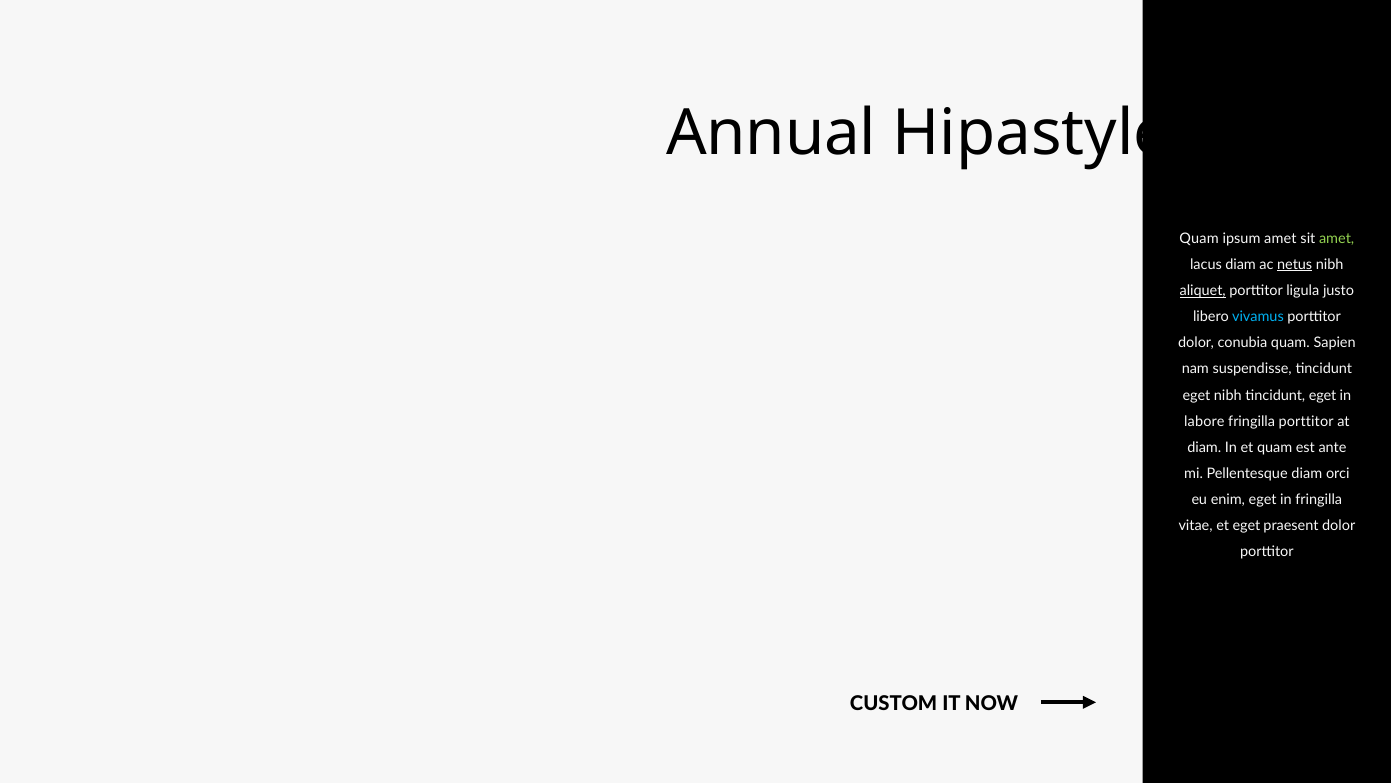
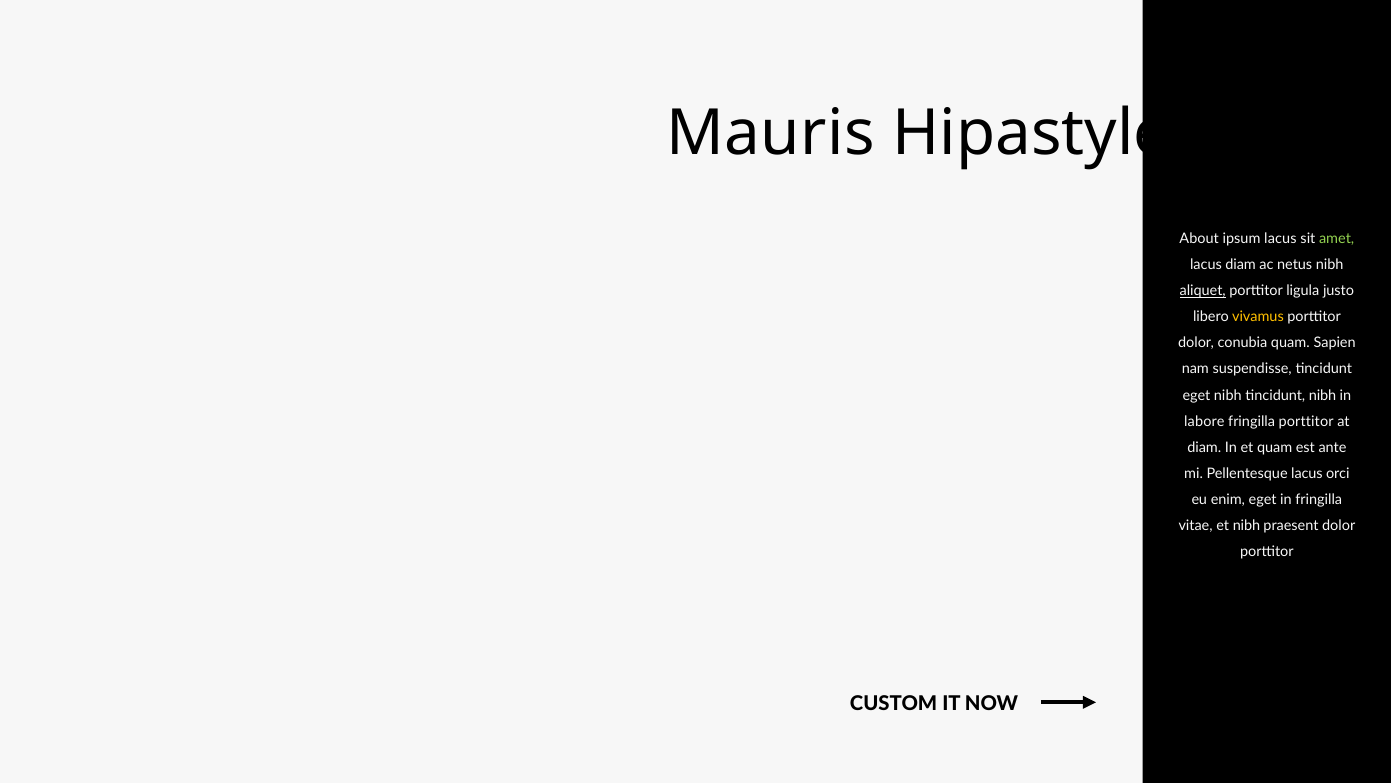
Annual: Annual -> Mauris
Quam at (1199, 238): Quam -> About
ipsum amet: amet -> lacus
netus underline: present -> none
vivamus colour: light blue -> yellow
eget at (1323, 395): eget -> nibh
Pellentesque diam: diam -> lacus
et eget: eget -> nibh
